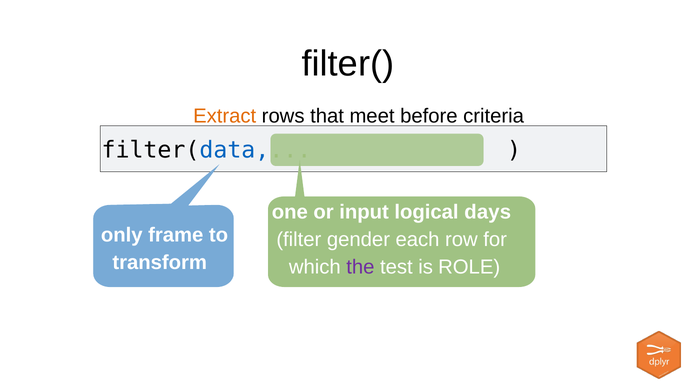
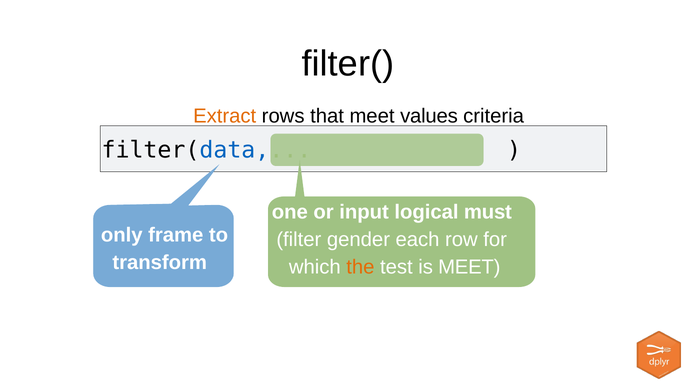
before: before -> values
days: days -> must
the colour: purple -> orange
is ROLE: ROLE -> MEET
